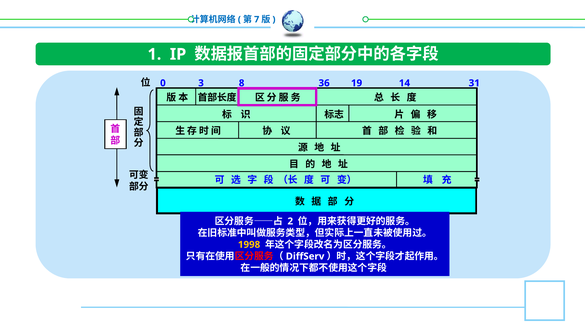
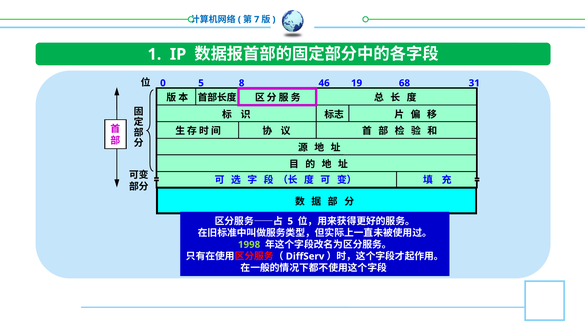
0 3: 3 -> 5
36: 36 -> 46
14: 14 -> 68
2 at (290, 221): 2 -> 5
1998 colour: yellow -> light green
